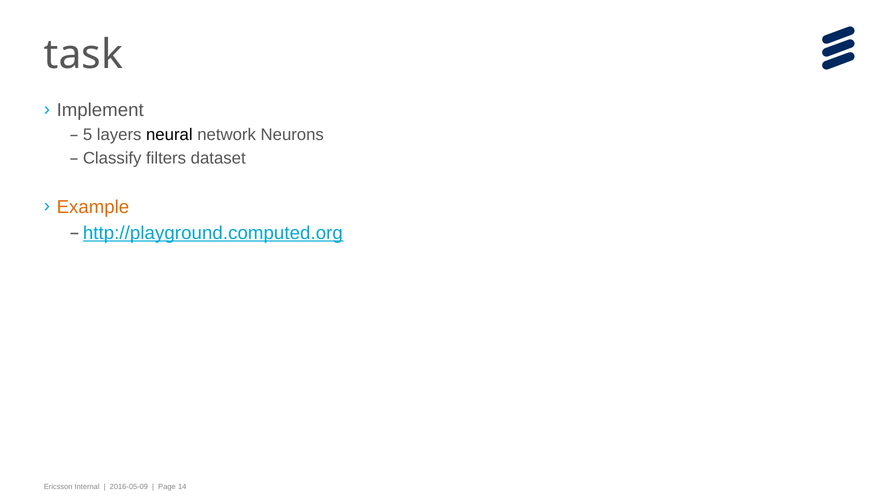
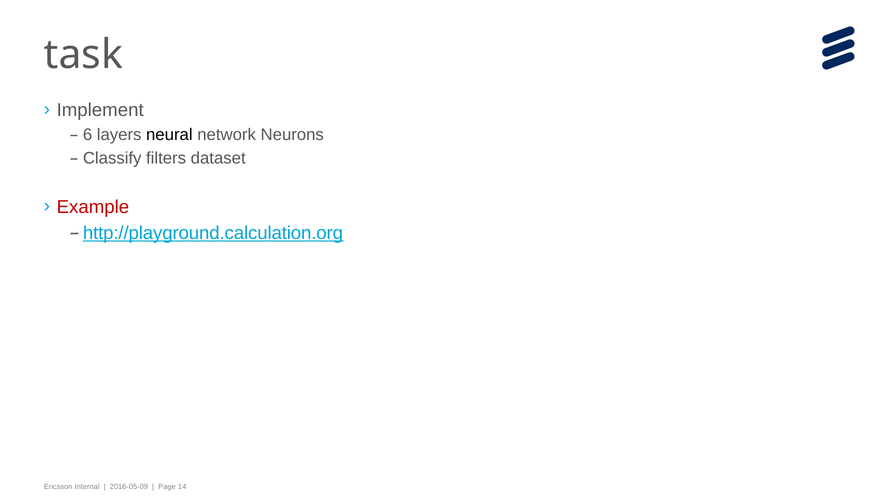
5: 5 -> 6
Example colour: orange -> red
http://playground.computed.org: http://playground.computed.org -> http://playground.calculation.org
